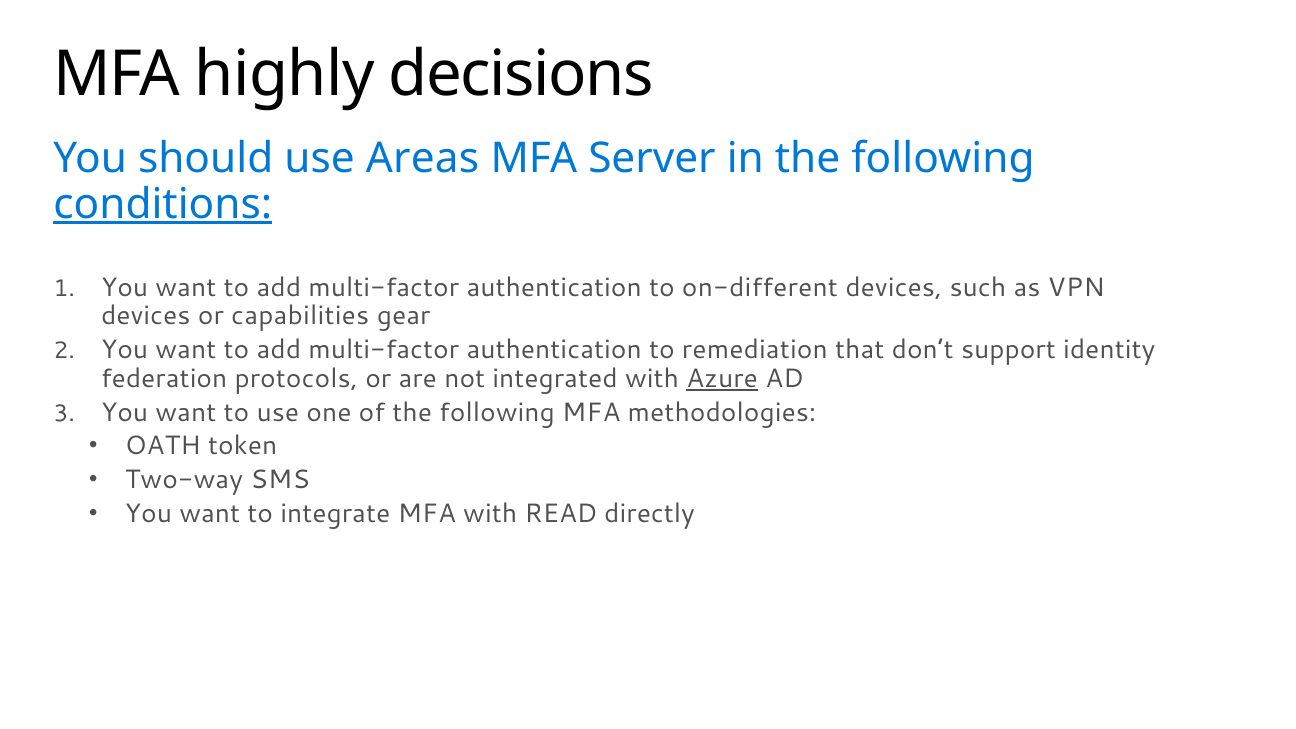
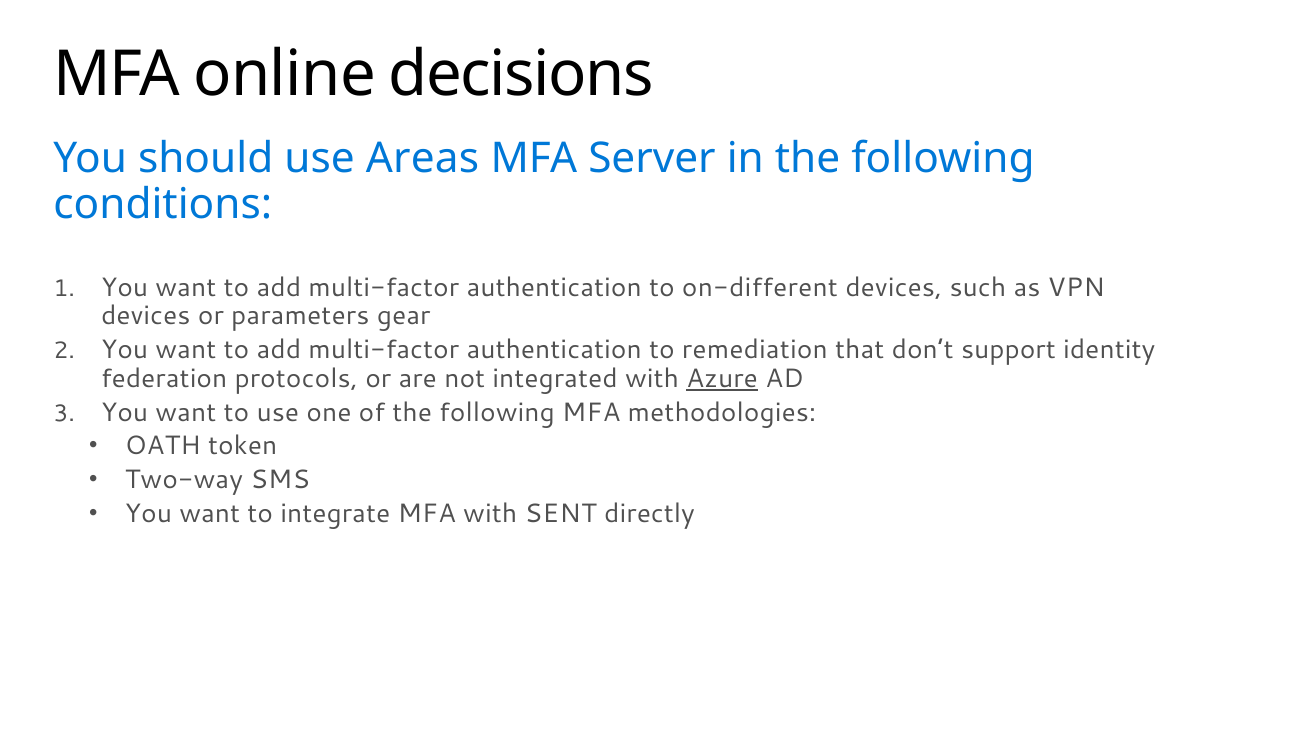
highly: highly -> online
conditions underline: present -> none
capabilities: capabilities -> parameters
READ: READ -> SENT
